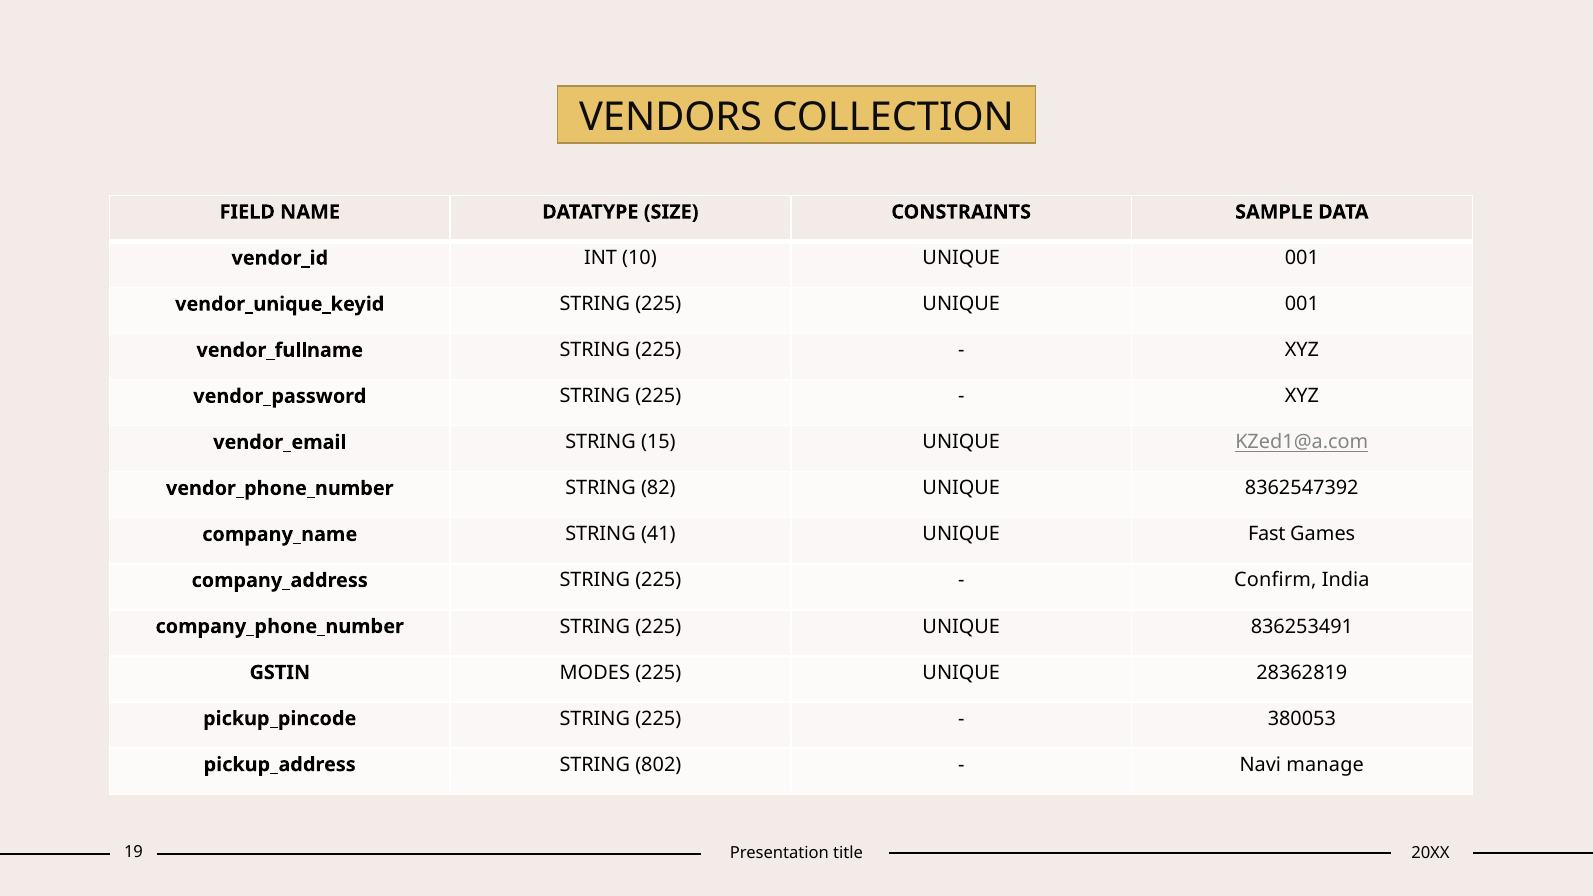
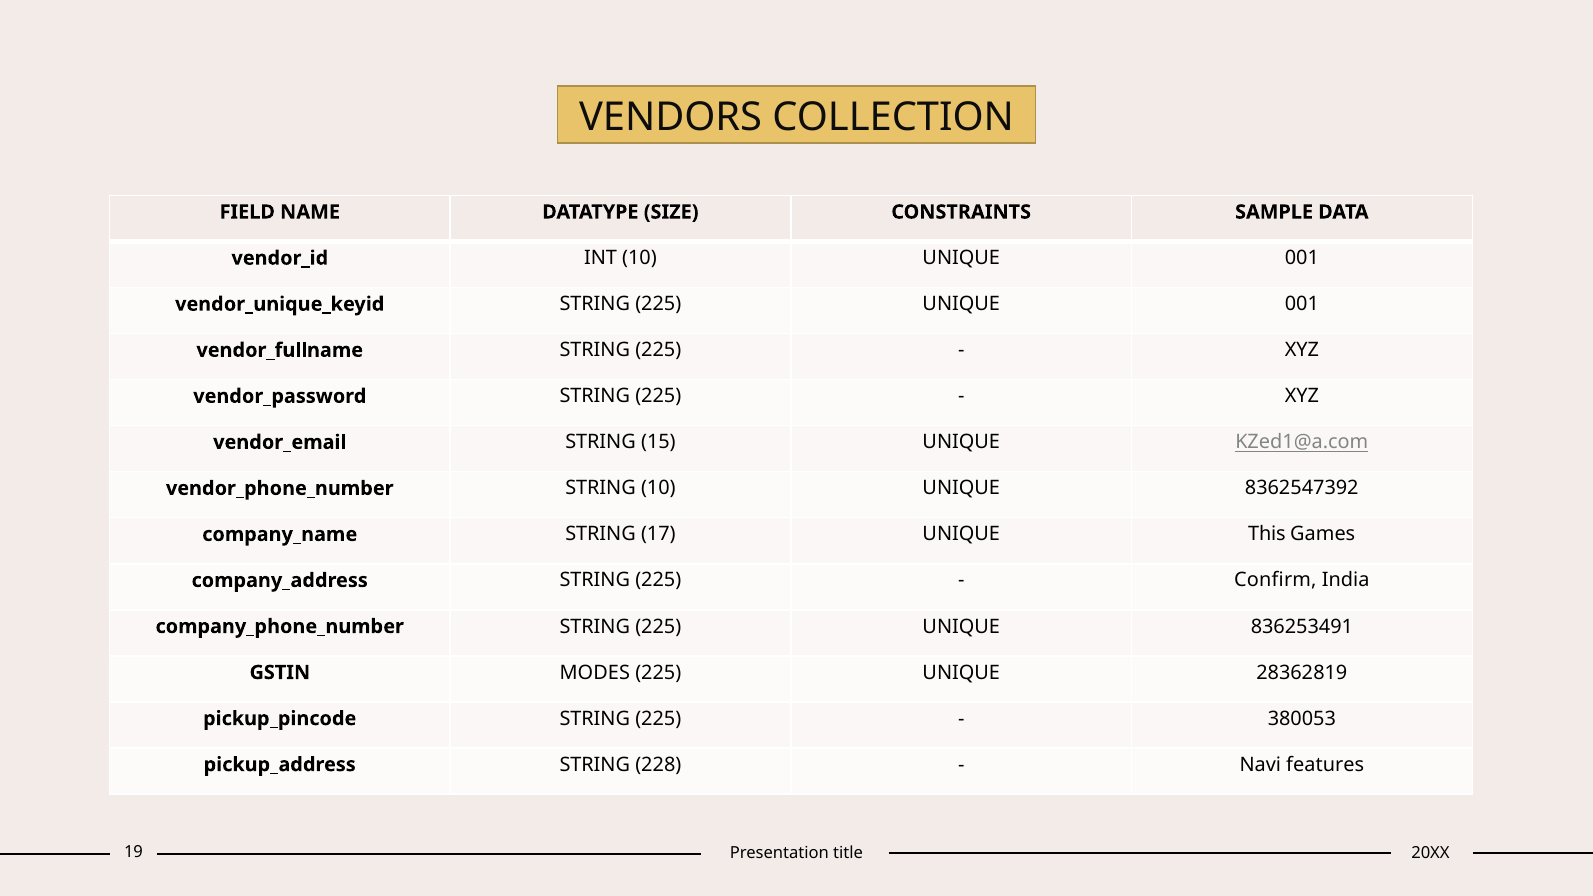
STRING 82: 82 -> 10
41: 41 -> 17
Fast: Fast -> This
802: 802 -> 228
manage: manage -> features
